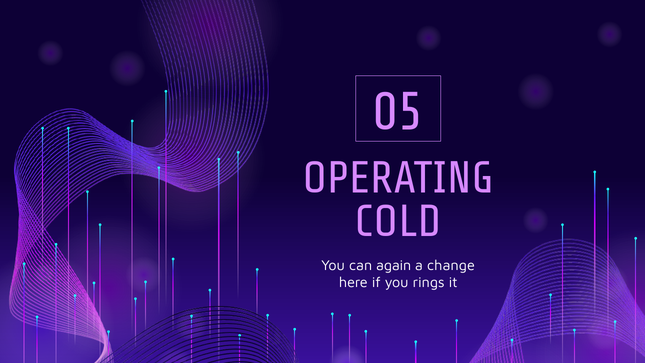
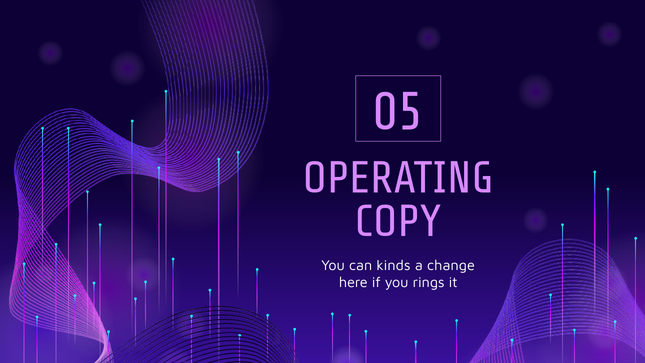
COLD: COLD -> COPY
again: again -> kinds
